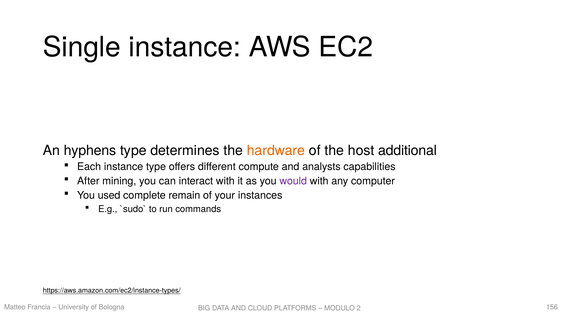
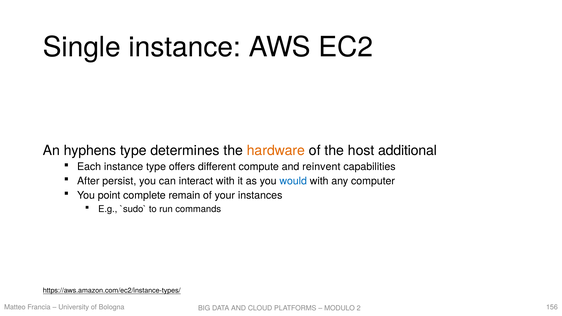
analysts: analysts -> reinvent
mining: mining -> persist
would colour: purple -> blue
used: used -> point
